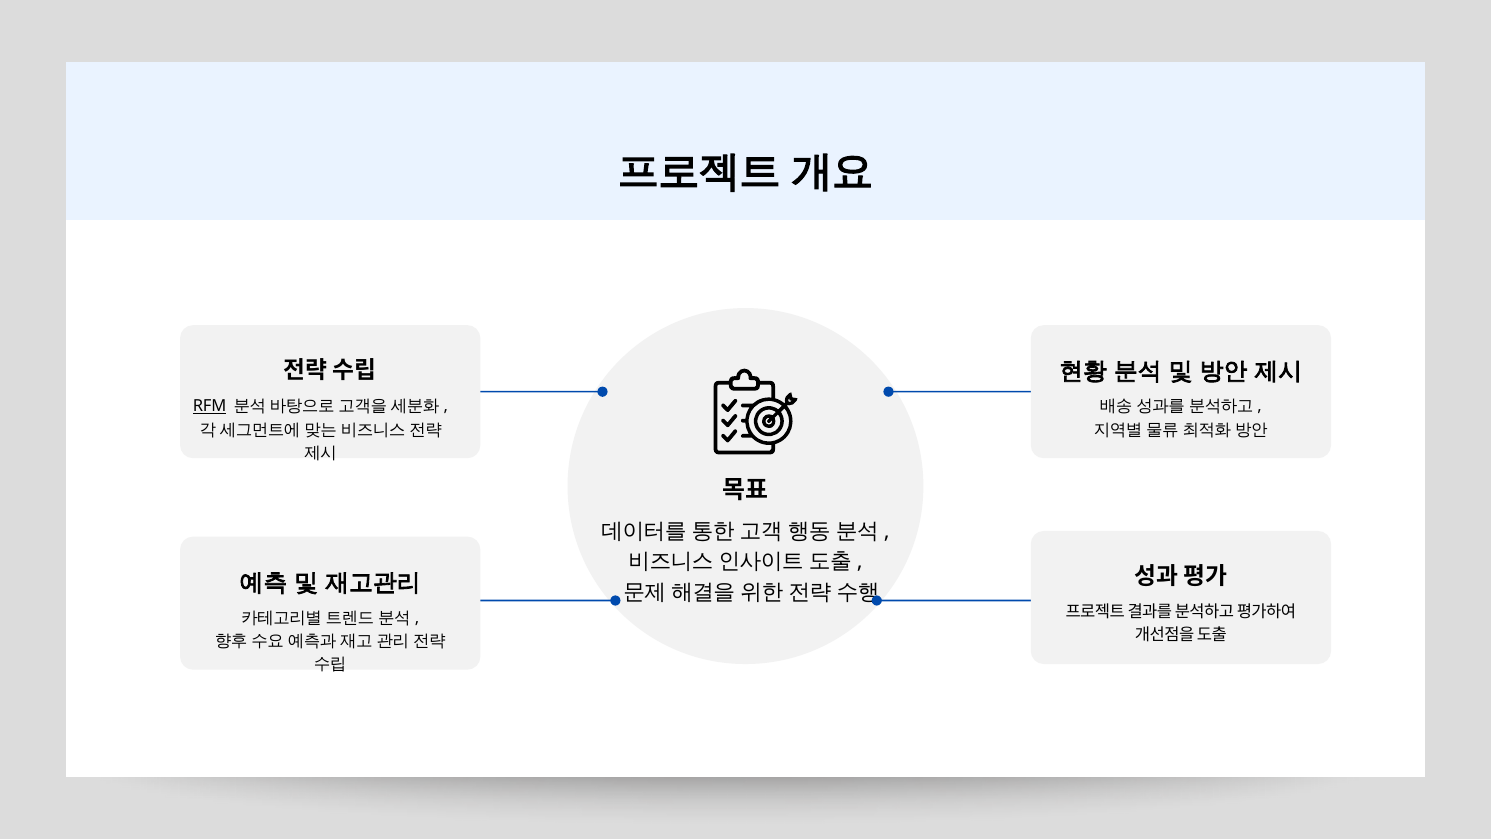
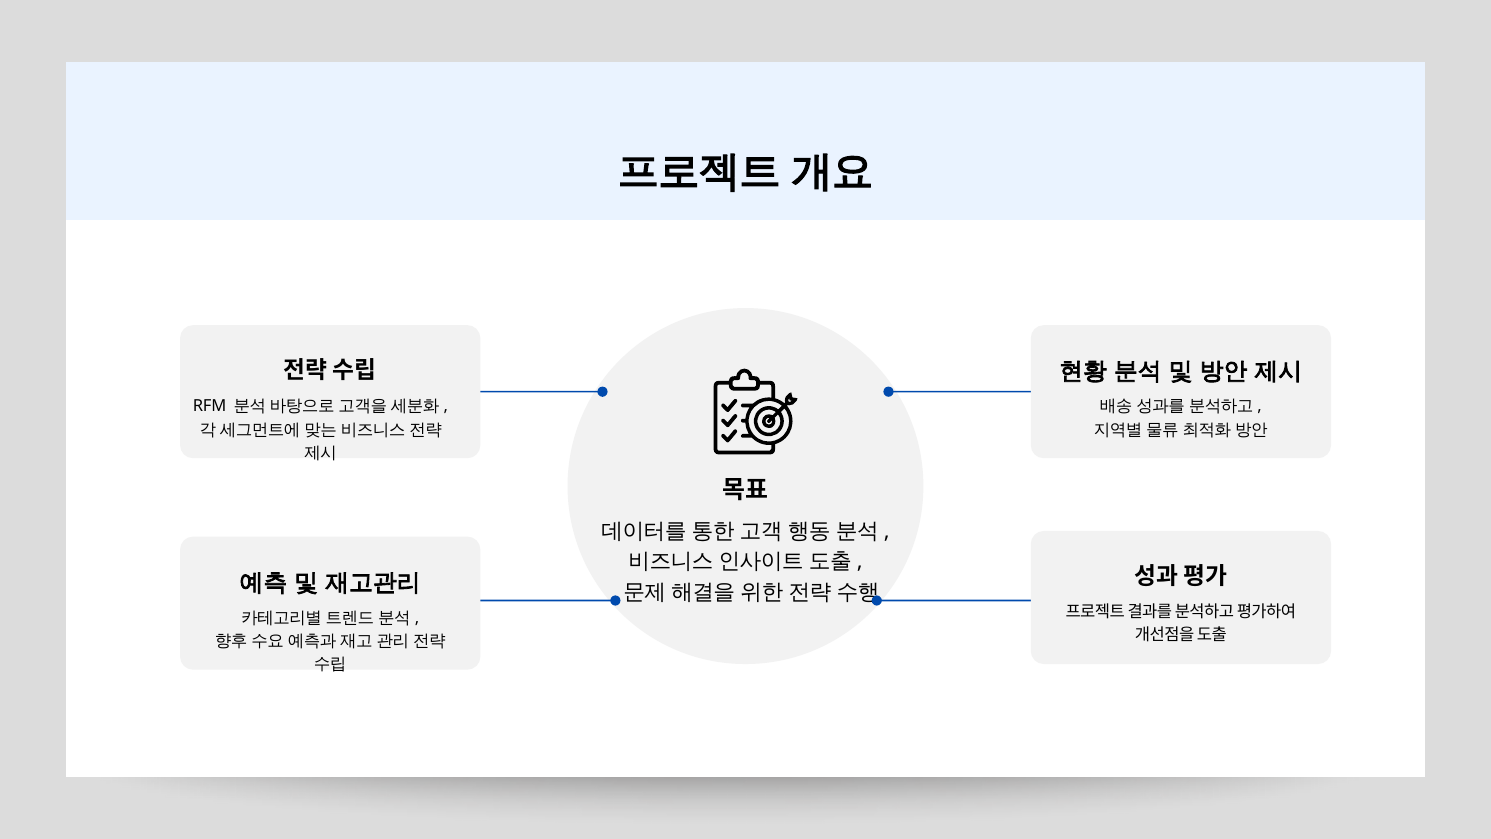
RFM underline: present -> none
